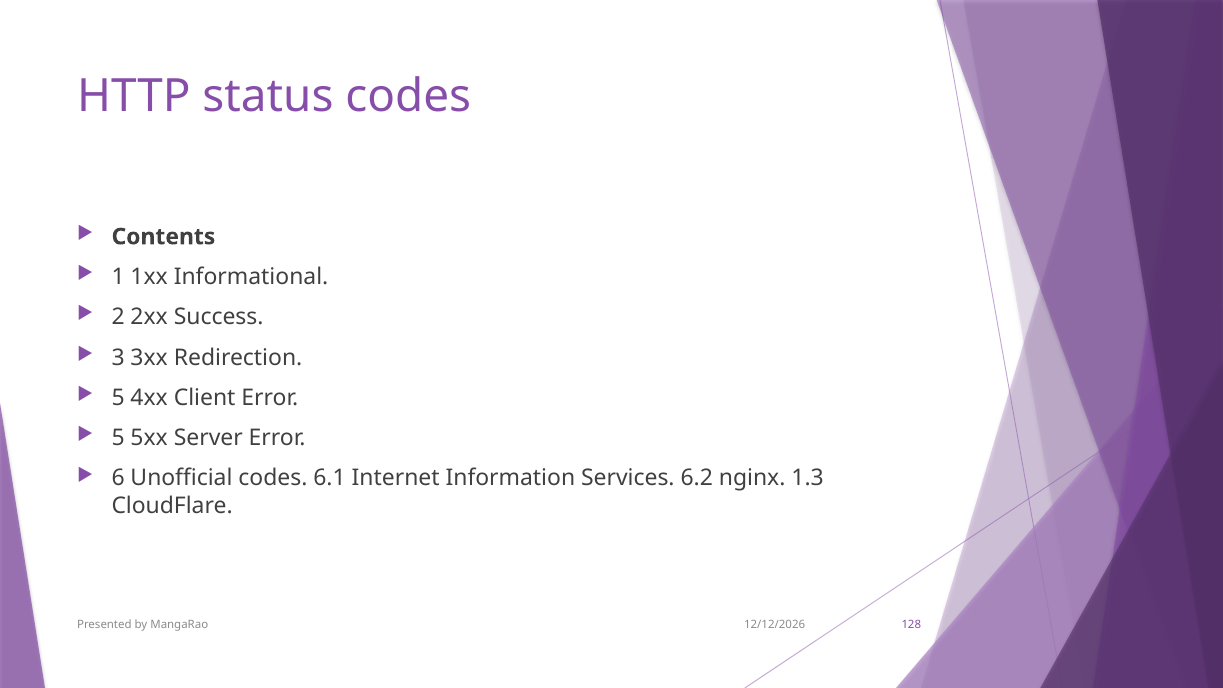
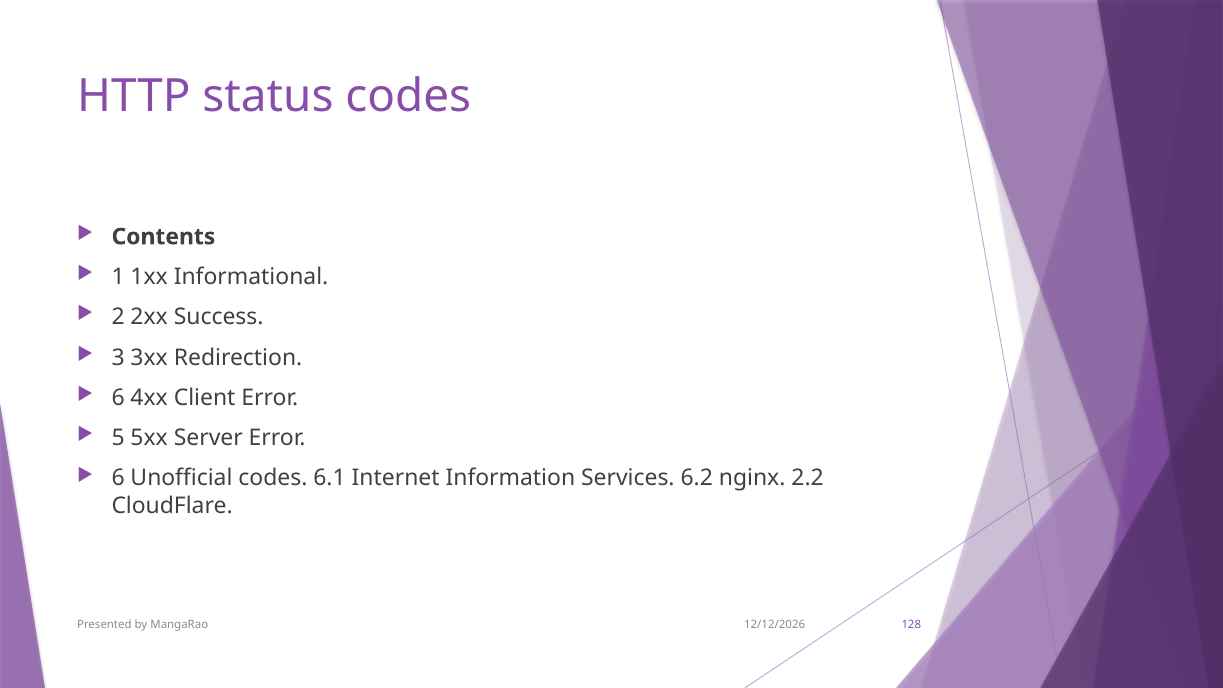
5 at (118, 398): 5 -> 6
1.3: 1.3 -> 2.2
